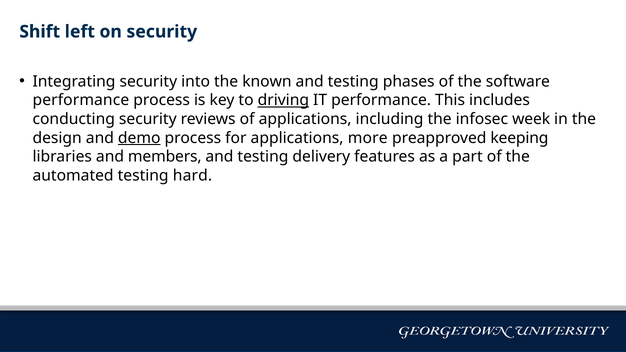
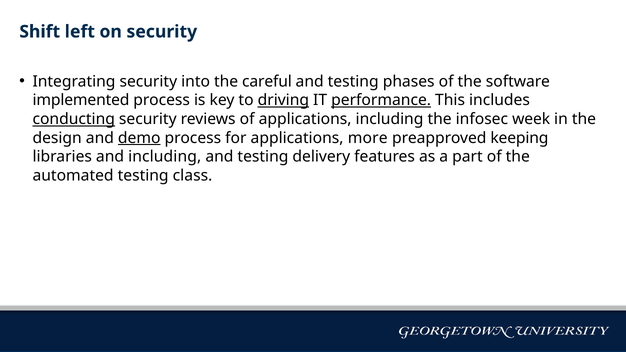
known: known -> careful
performance at (81, 100): performance -> implemented
performance at (381, 100) underline: none -> present
conducting underline: none -> present
and members: members -> including
hard: hard -> class
